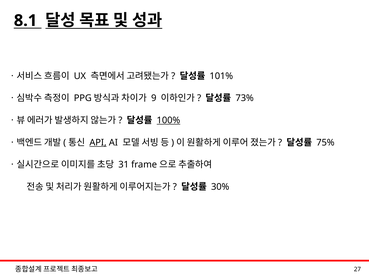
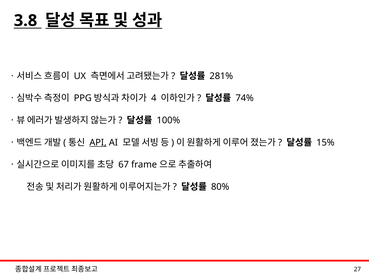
8.1: 8.1 -> 3.8
101%: 101% -> 281%
9: 9 -> 4
73%: 73% -> 74%
100% underline: present -> none
75%: 75% -> 15%
31: 31 -> 67
30%: 30% -> 80%
